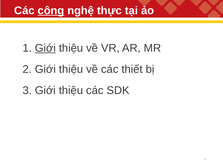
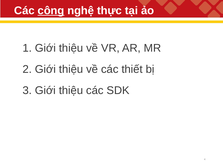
Giới at (45, 48) underline: present -> none
